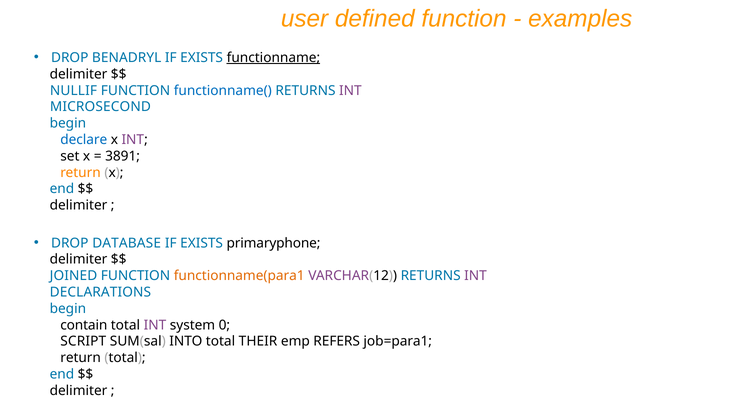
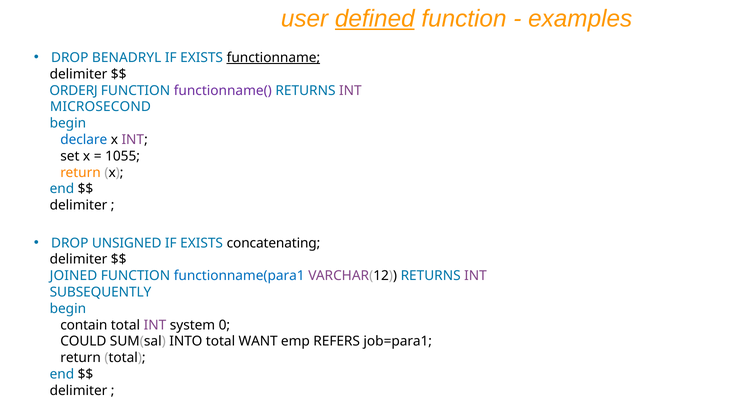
defined underline: none -> present
NULLIF: NULLIF -> ORDERJ
functionname( colour: blue -> purple
3891: 3891 -> 1055
DATABASE: DATABASE -> UNSIGNED
primaryphone: primaryphone -> concatenating
functionname(para1 colour: orange -> blue
DECLARATIONS: DECLARATIONS -> SUBSEQUENTLY
SCRIPT: SCRIPT -> COULD
THEIR: THEIR -> WANT
